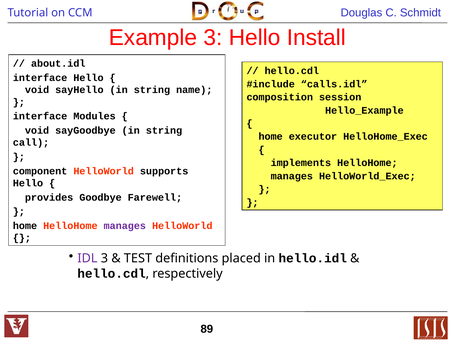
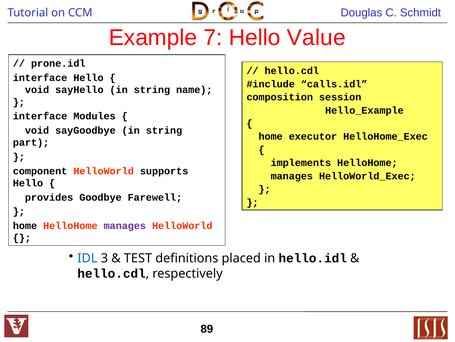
Example 3: 3 -> 7
Install: Install -> Value
about.idl: about.idl -> prone.idl
call: call -> part
IDL colour: purple -> blue
